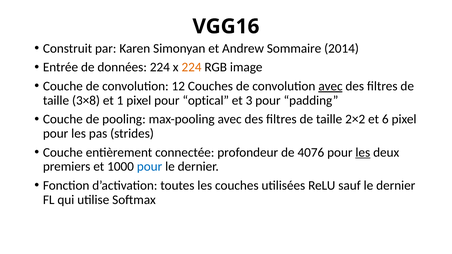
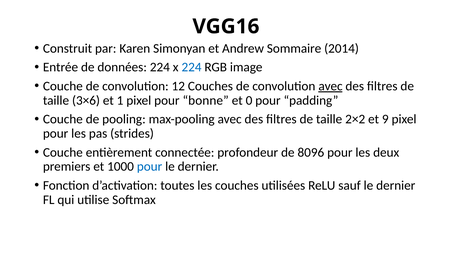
224 at (192, 67) colour: orange -> blue
3×8: 3×8 -> 3×6
optical: optical -> bonne
3: 3 -> 0
6: 6 -> 9
4076: 4076 -> 8096
les at (363, 152) underline: present -> none
